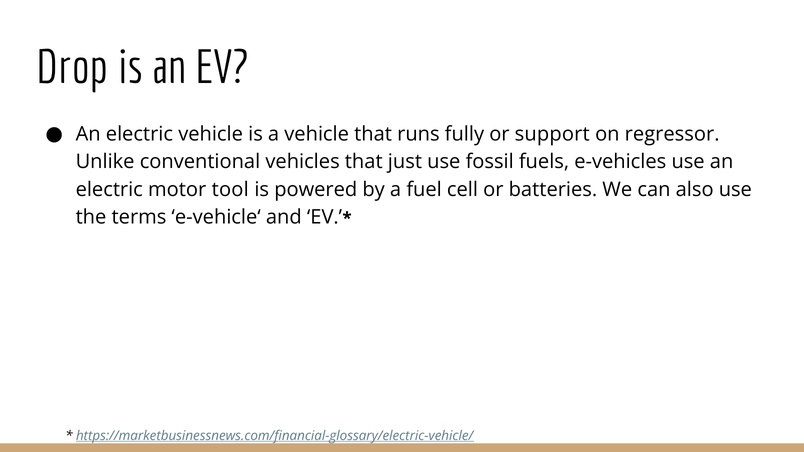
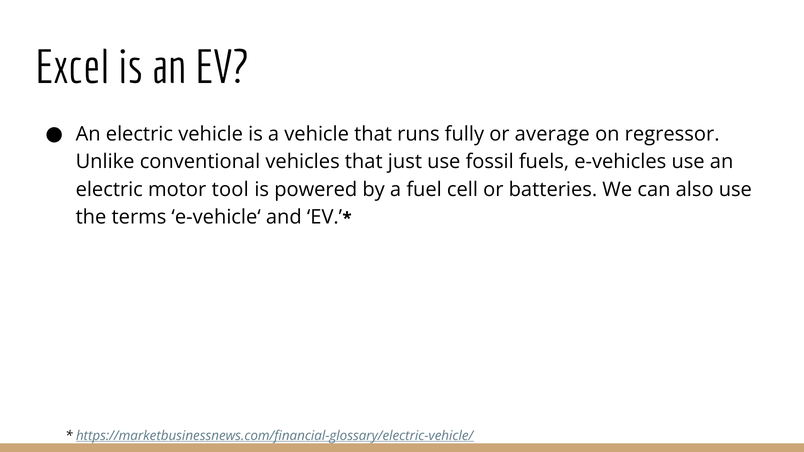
Drop: Drop -> Excel
support: support -> average
